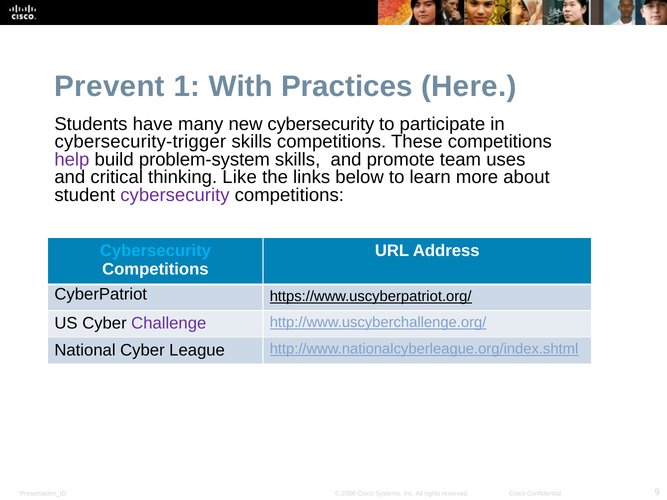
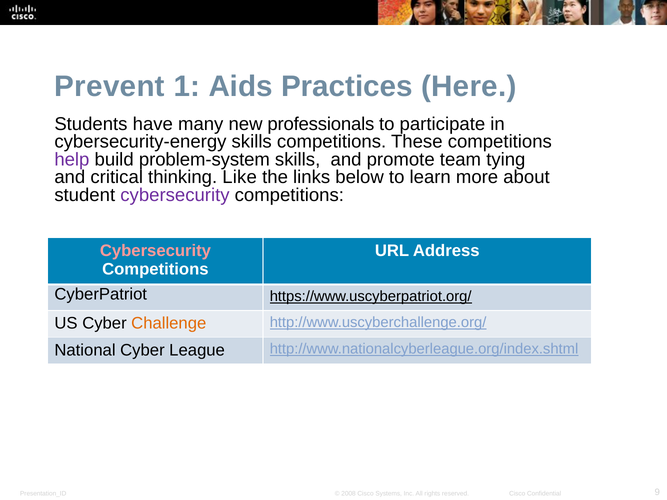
With: With -> Aids
new cybersecurity: cybersecurity -> professionals
cybersecurity-trigger: cybersecurity-trigger -> cybersecurity-energy
uses: uses -> tying
Cybersecurity at (155, 251) colour: light blue -> pink
Challenge colour: purple -> orange
